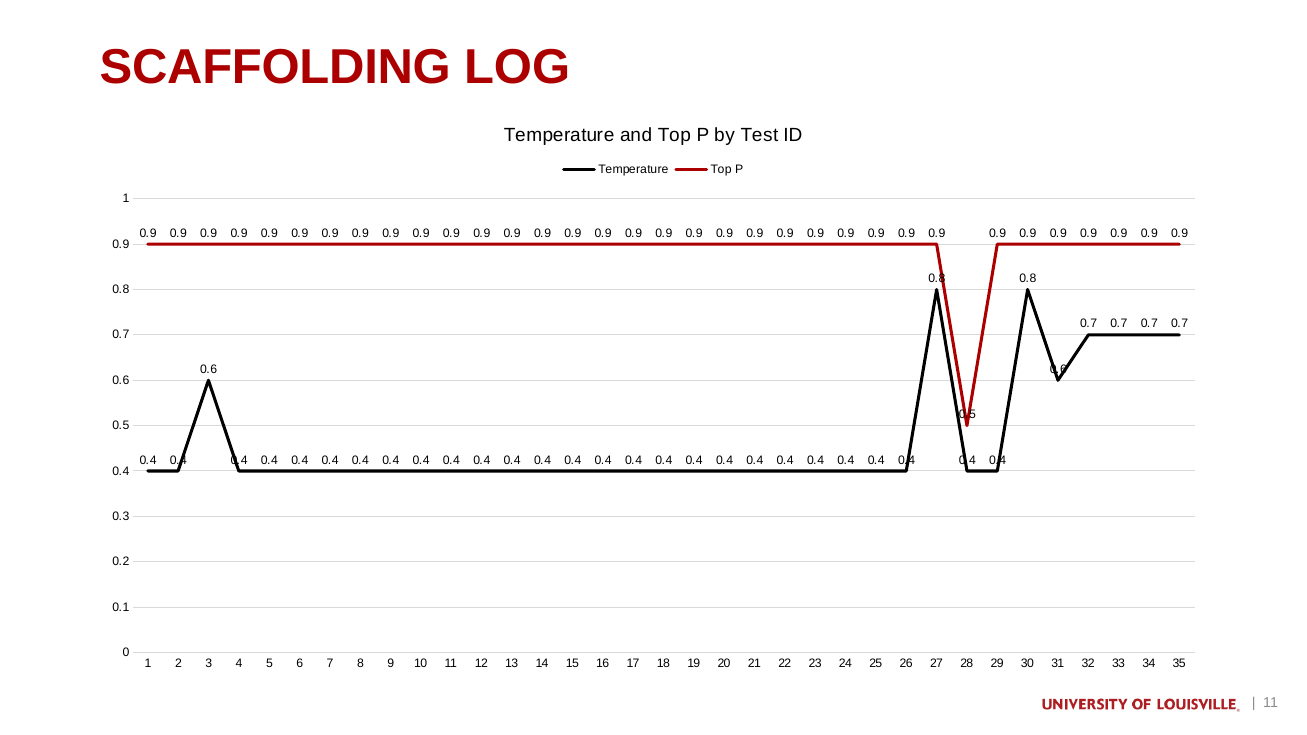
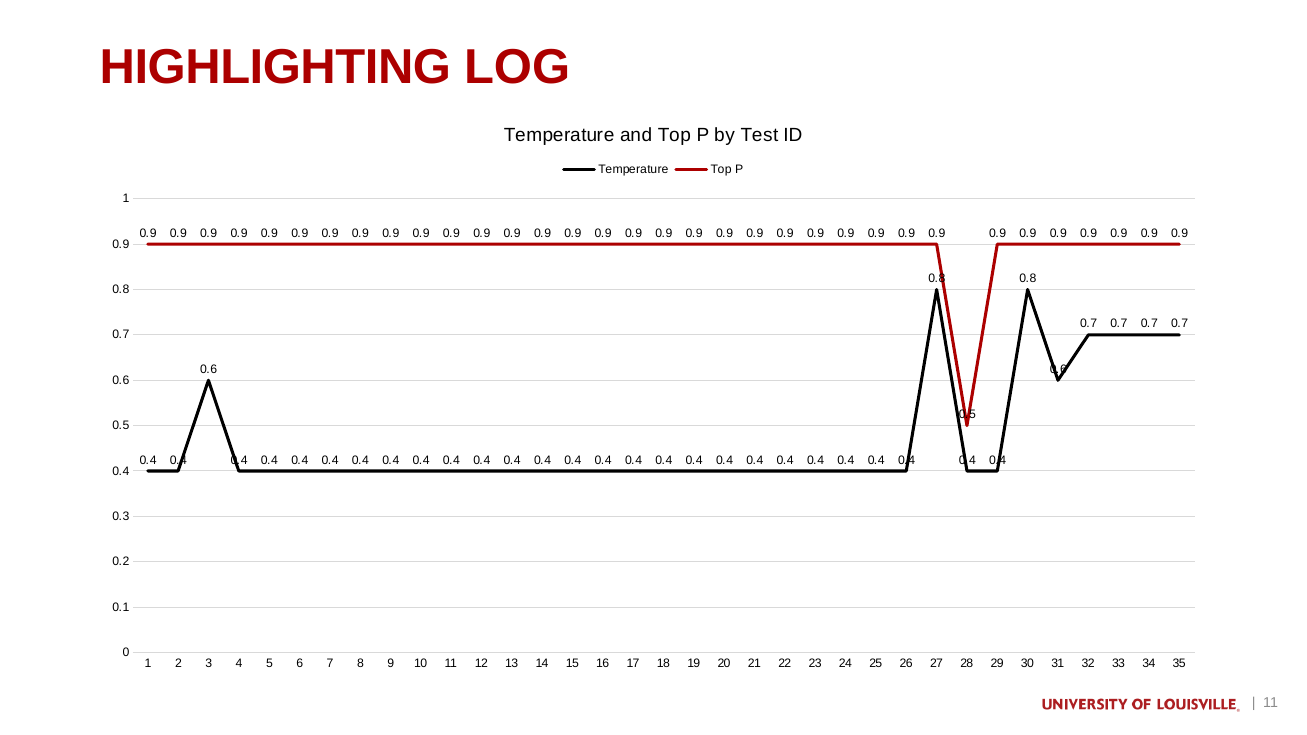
SCAFFOLDING: SCAFFOLDING -> HIGHLIGHTING
